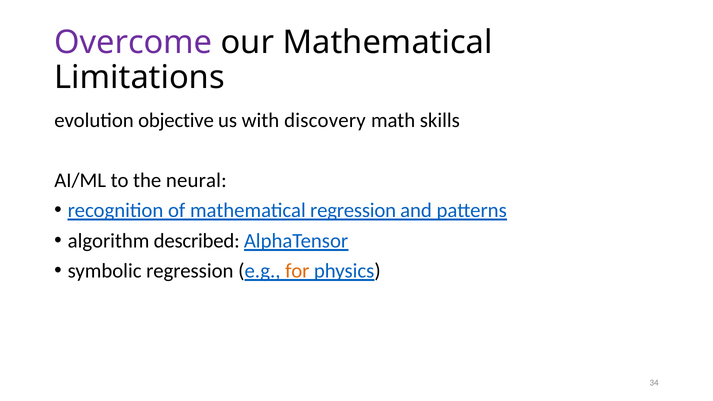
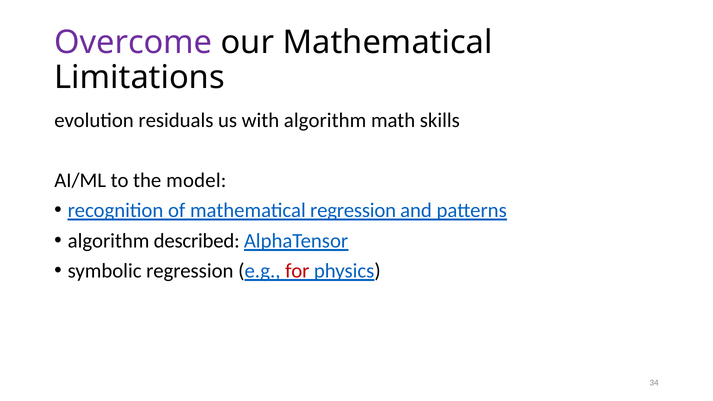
objective: objective -> residuals
with discovery: discovery -> algorithm
neural: neural -> model
for colour: orange -> red
